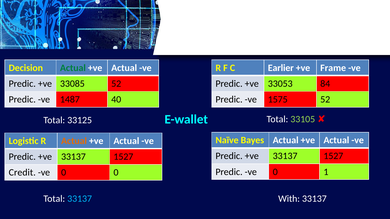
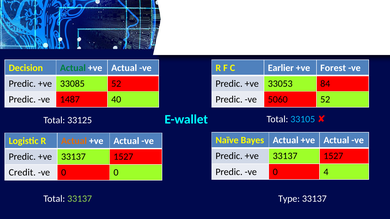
Frame: Frame -> Forest
1575: 1575 -> 5060
33105 colour: light green -> light blue
1: 1 -> 4
With: With -> Type
33137 at (80, 199) colour: light blue -> light green
